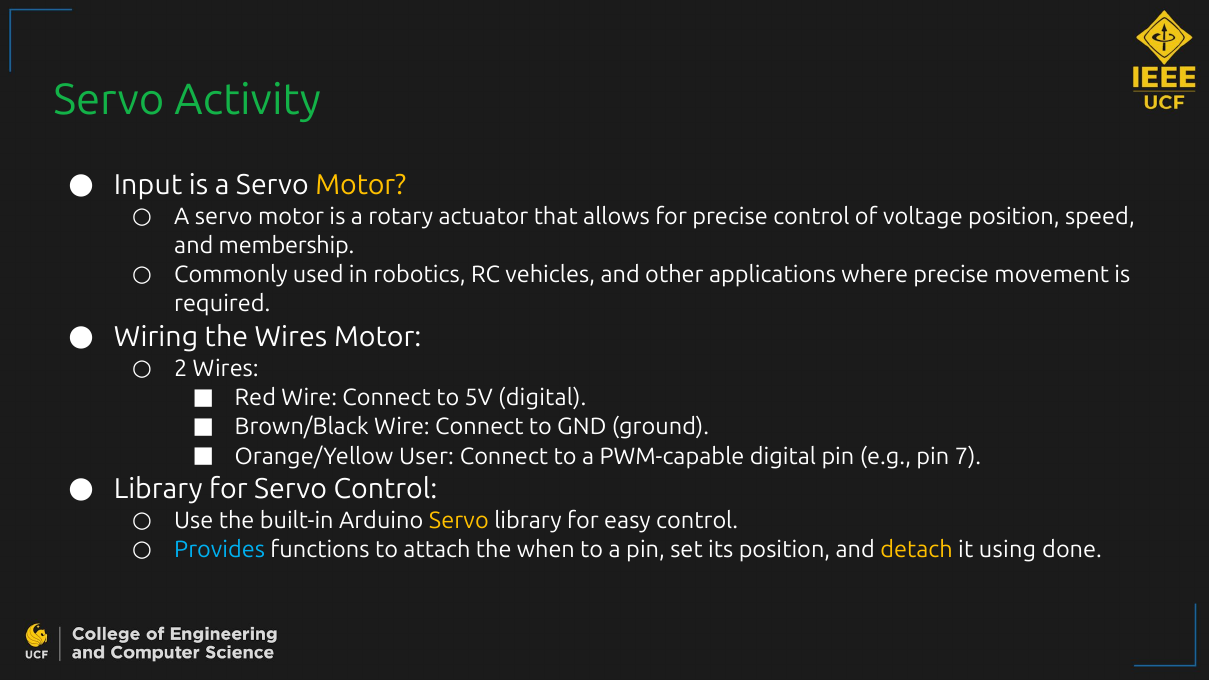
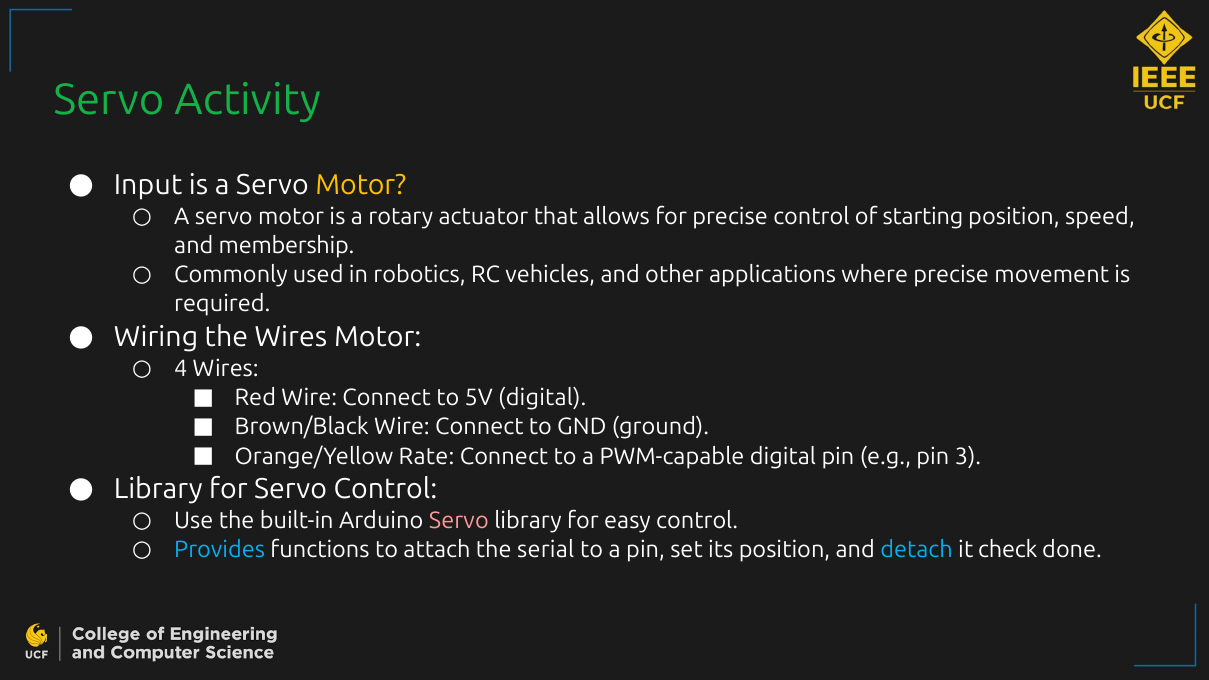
voltage: voltage -> starting
2: 2 -> 4
User: User -> Rate
7: 7 -> 3
Servo at (459, 521) colour: yellow -> pink
when: when -> serial
detach colour: yellow -> light blue
using: using -> check
